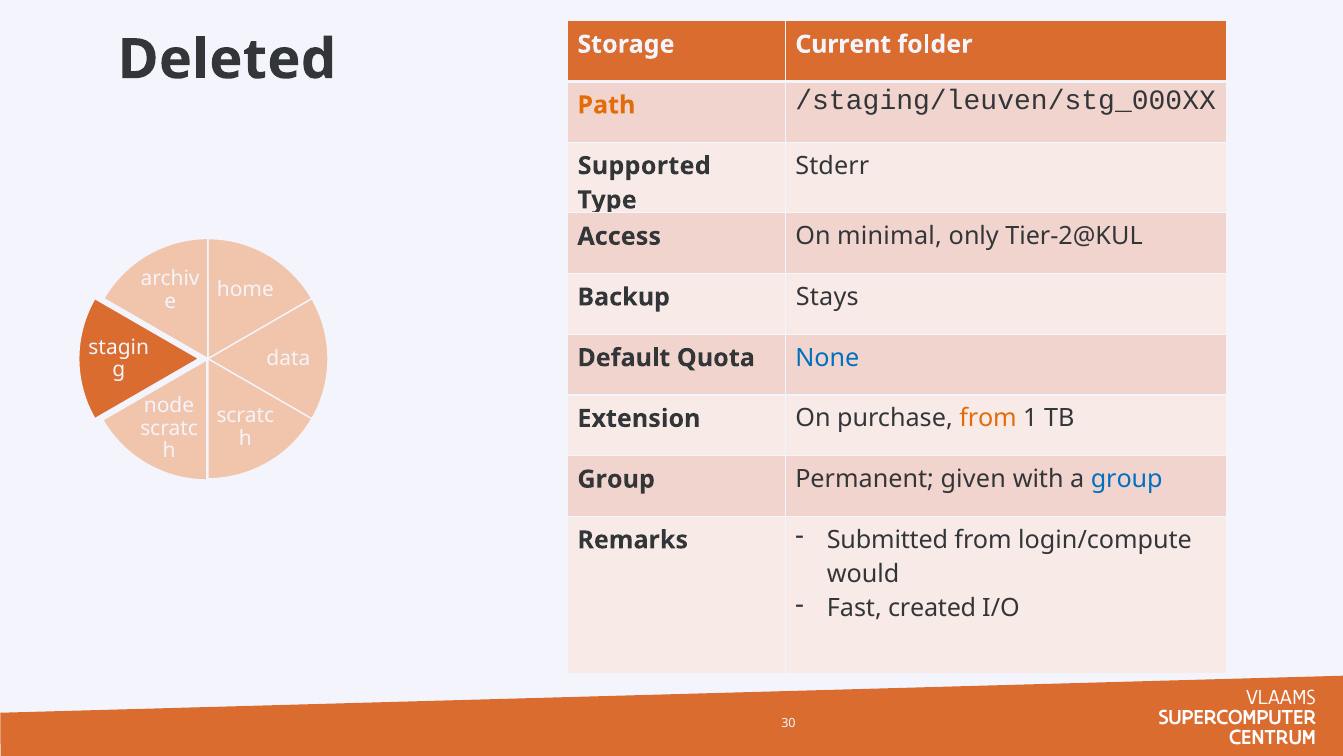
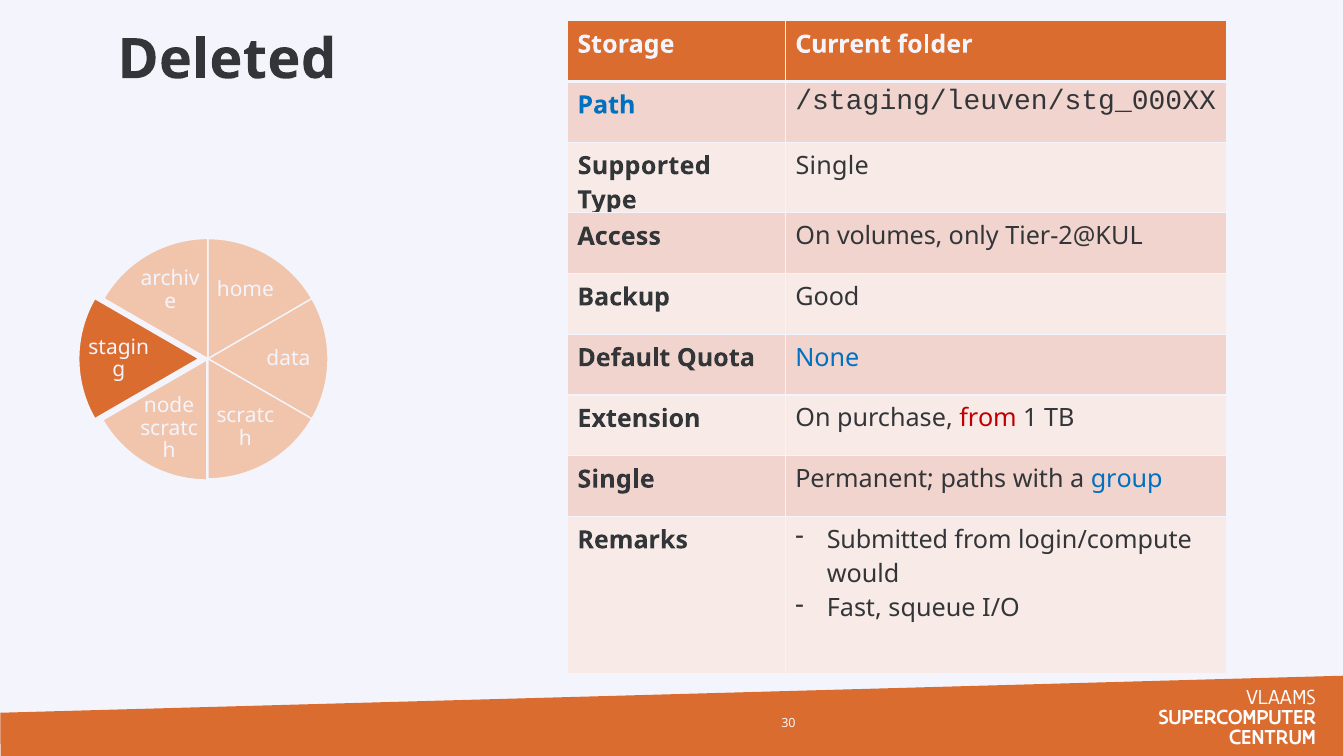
Path colour: orange -> blue
Stderr at (832, 166): Stderr -> Single
minimal: minimal -> volumes
Stays: Stays -> Good
from at (988, 418) colour: orange -> red
Group at (616, 479): Group -> Single
given: given -> paths
created: created -> squeue
